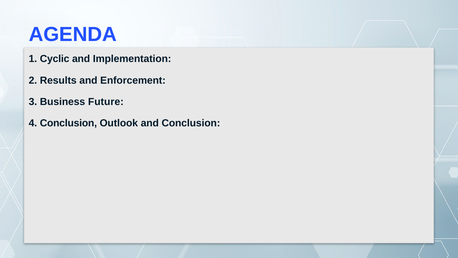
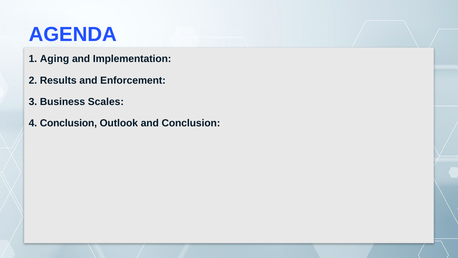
Cyclic: Cyclic -> Aging
Future: Future -> Scales
